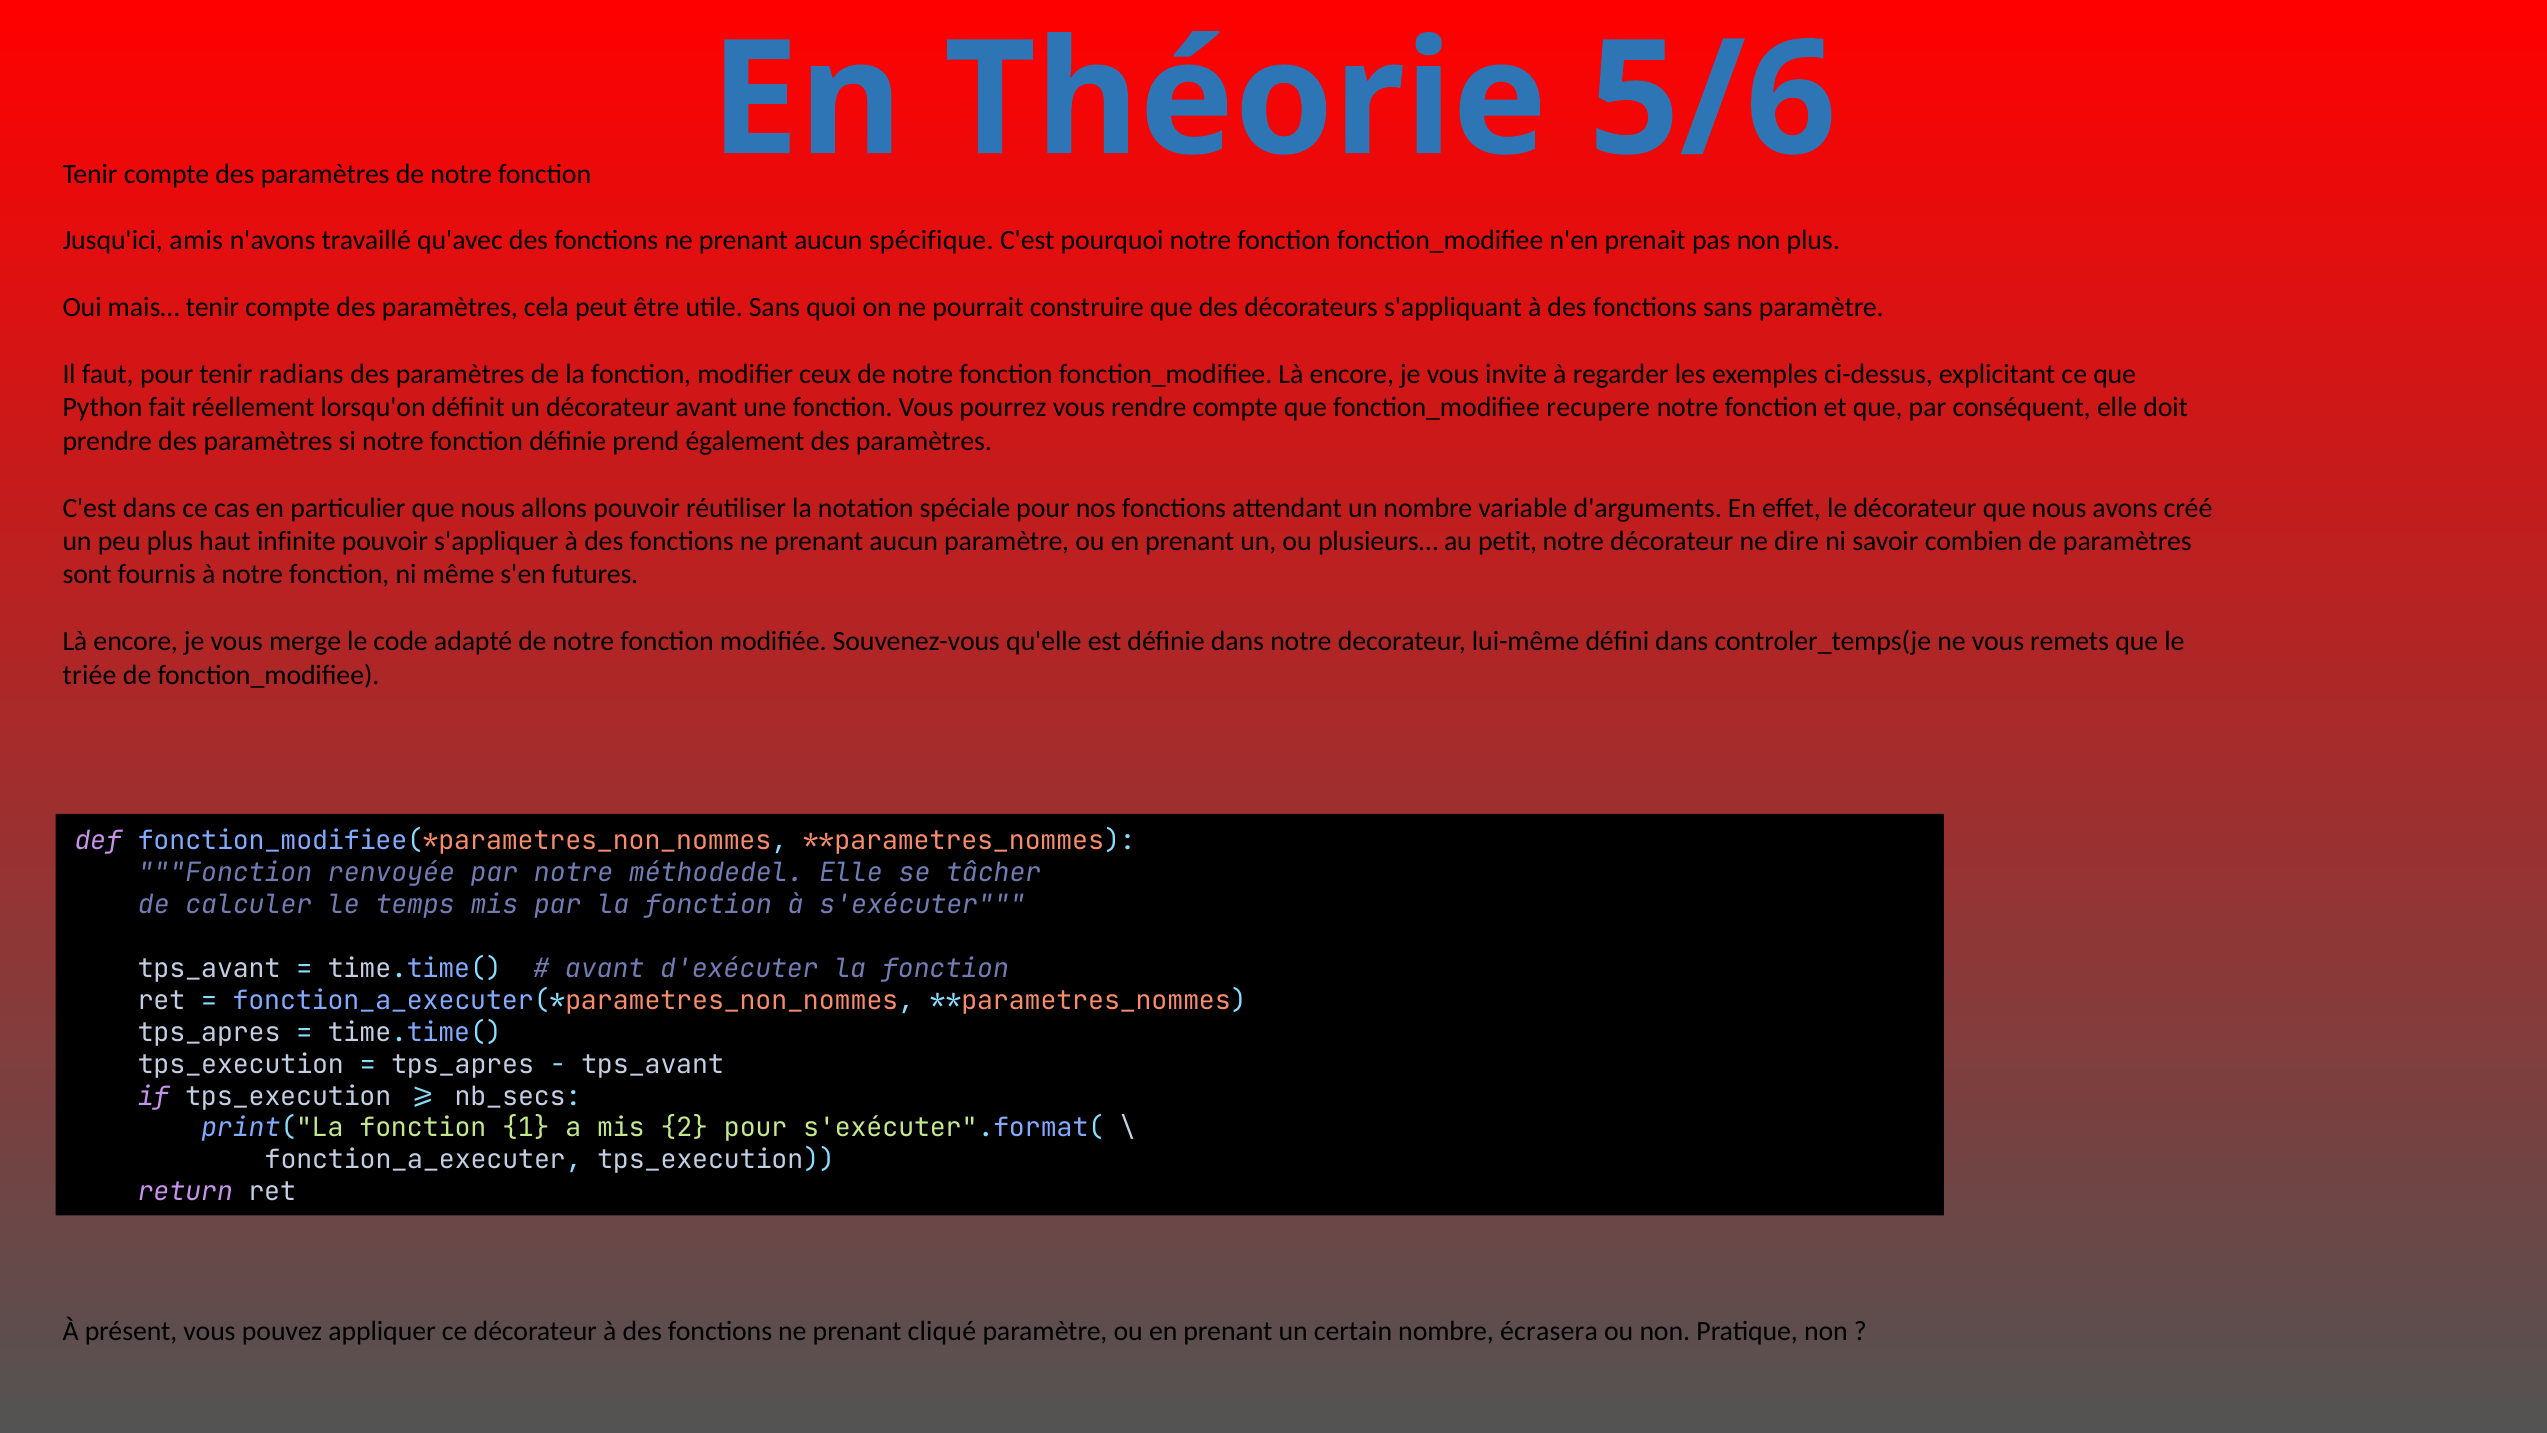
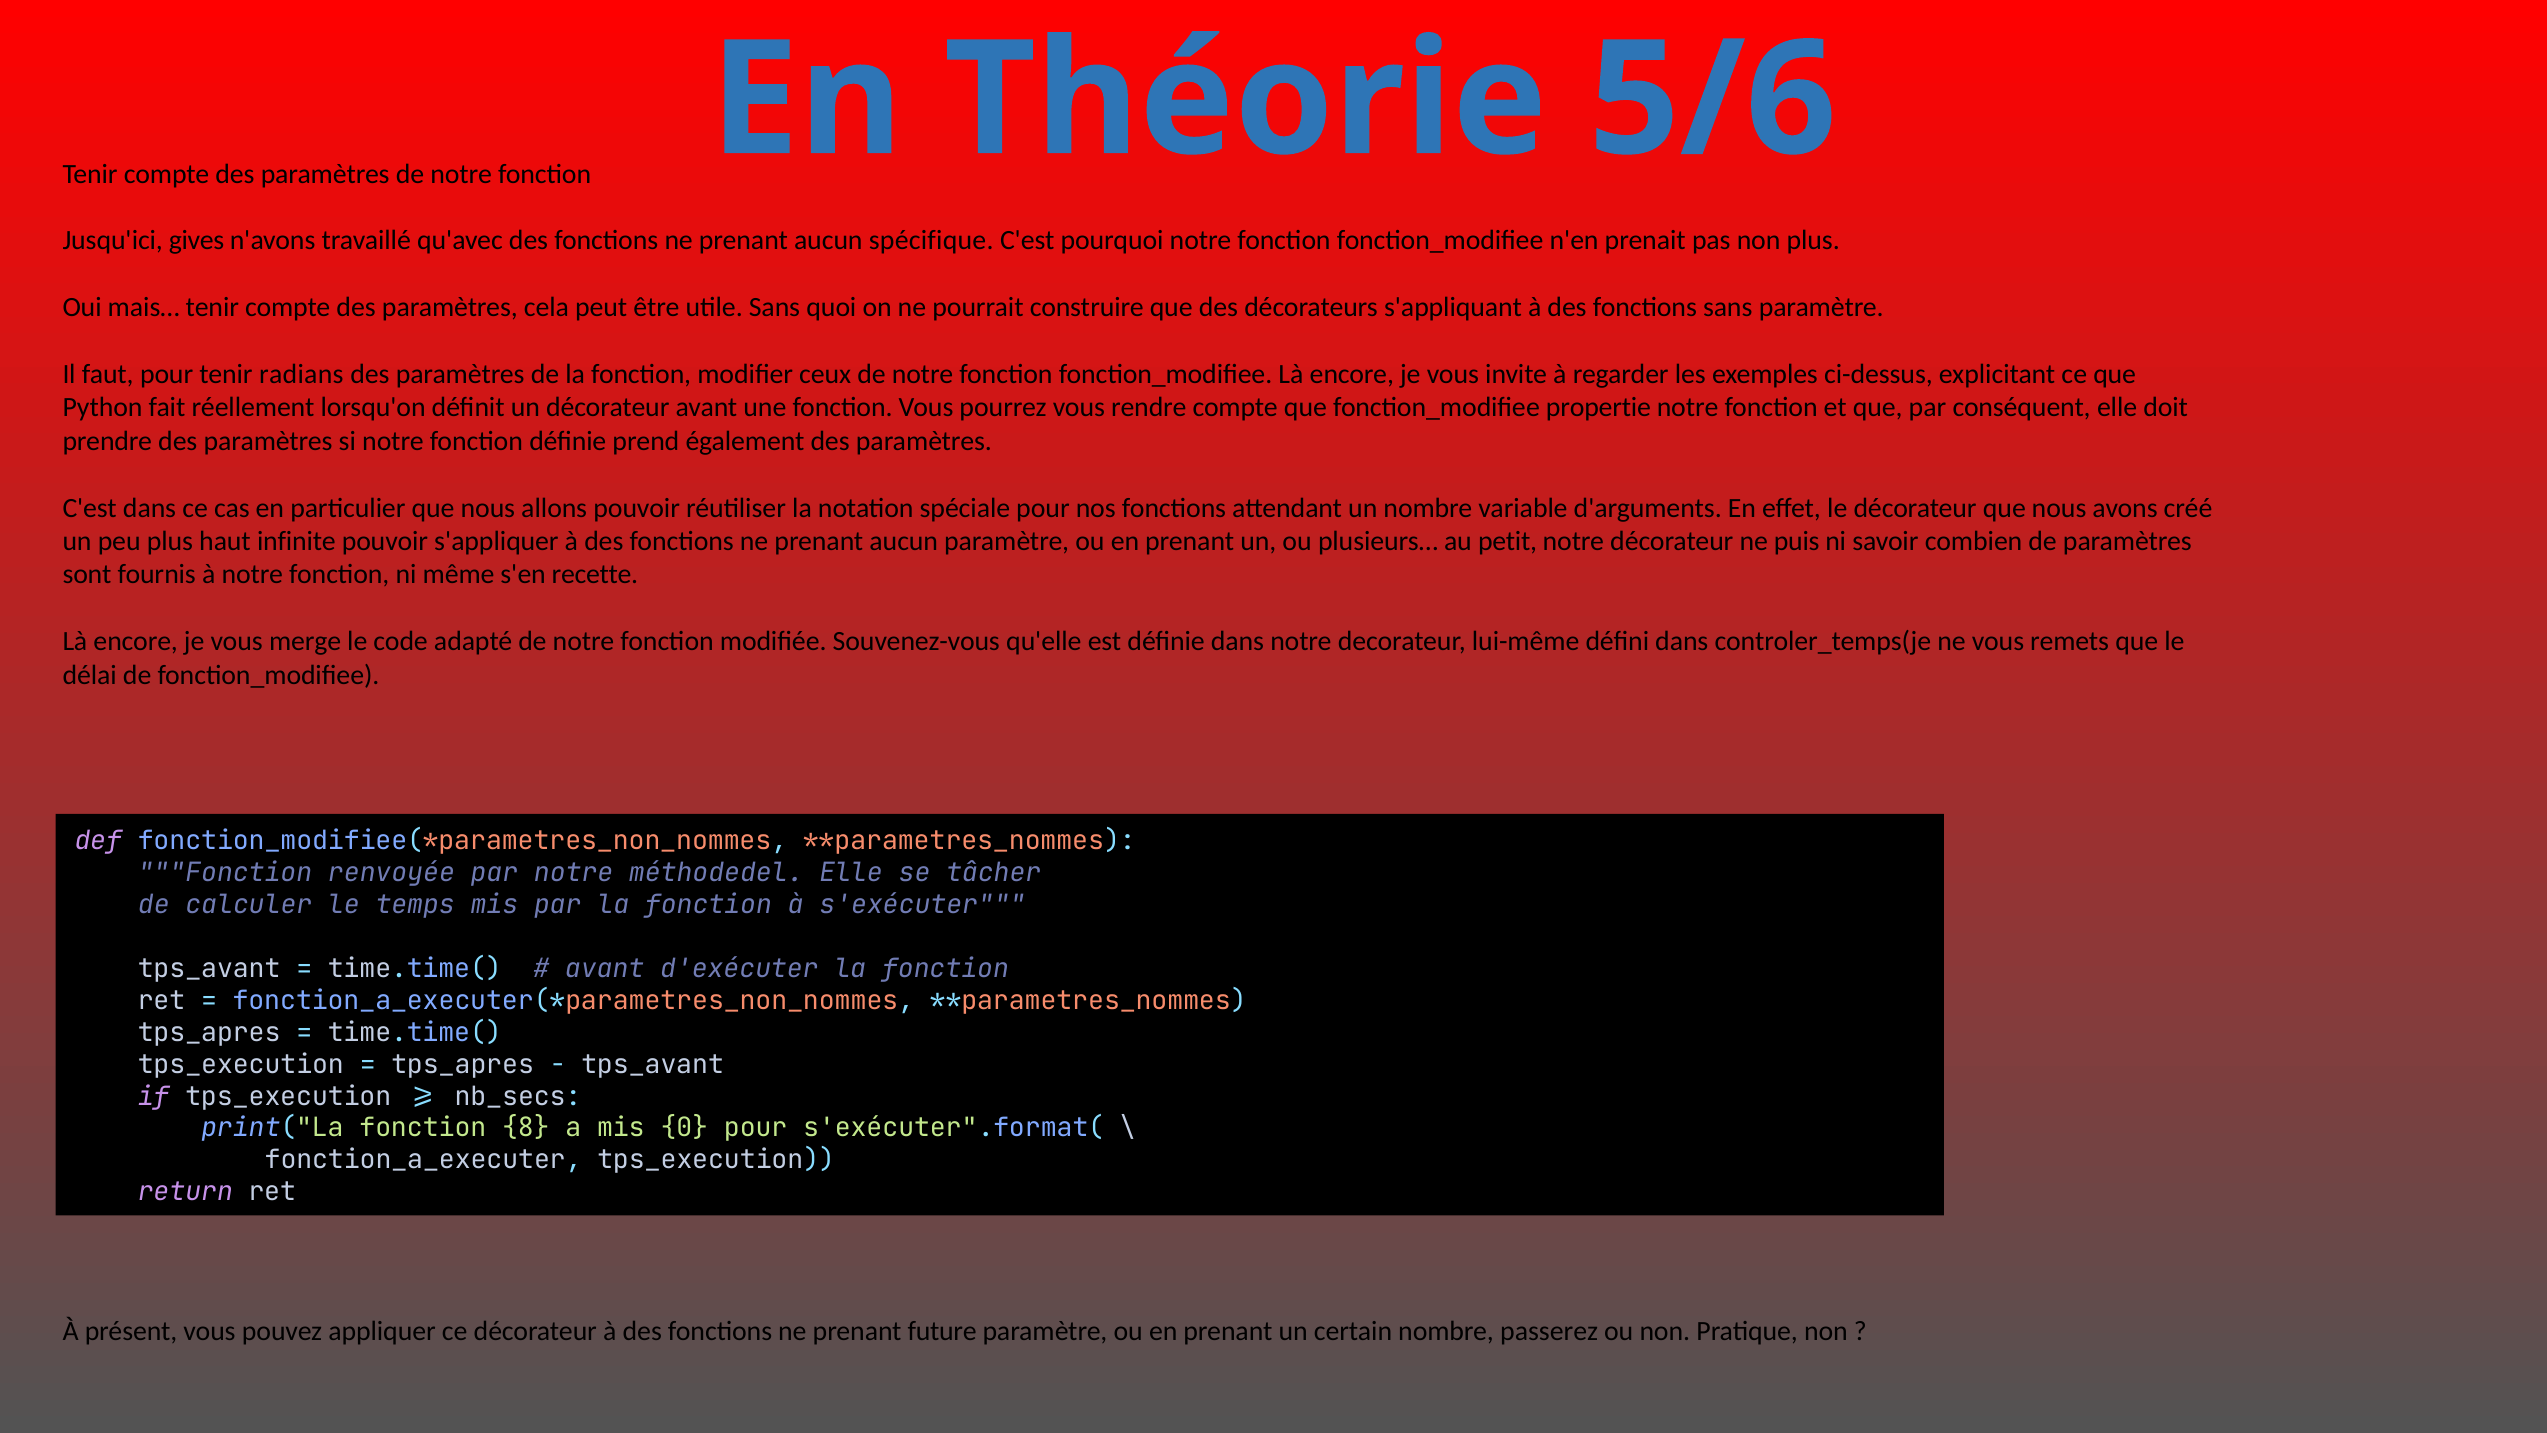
amis: amis -> gives
recupere: recupere -> propertie
dire: dire -> puis
futures: futures -> recette
triée: triée -> délai
1: 1 -> 8
2: 2 -> 0
cliqué: cliqué -> future
écrasera: écrasera -> passerez
